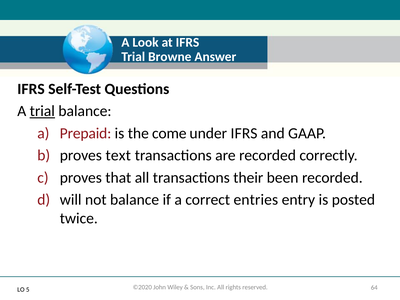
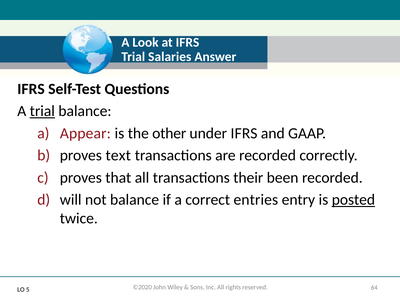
Browne: Browne -> Salaries
Prepaid: Prepaid -> Appear
come: come -> other
posted underline: none -> present
